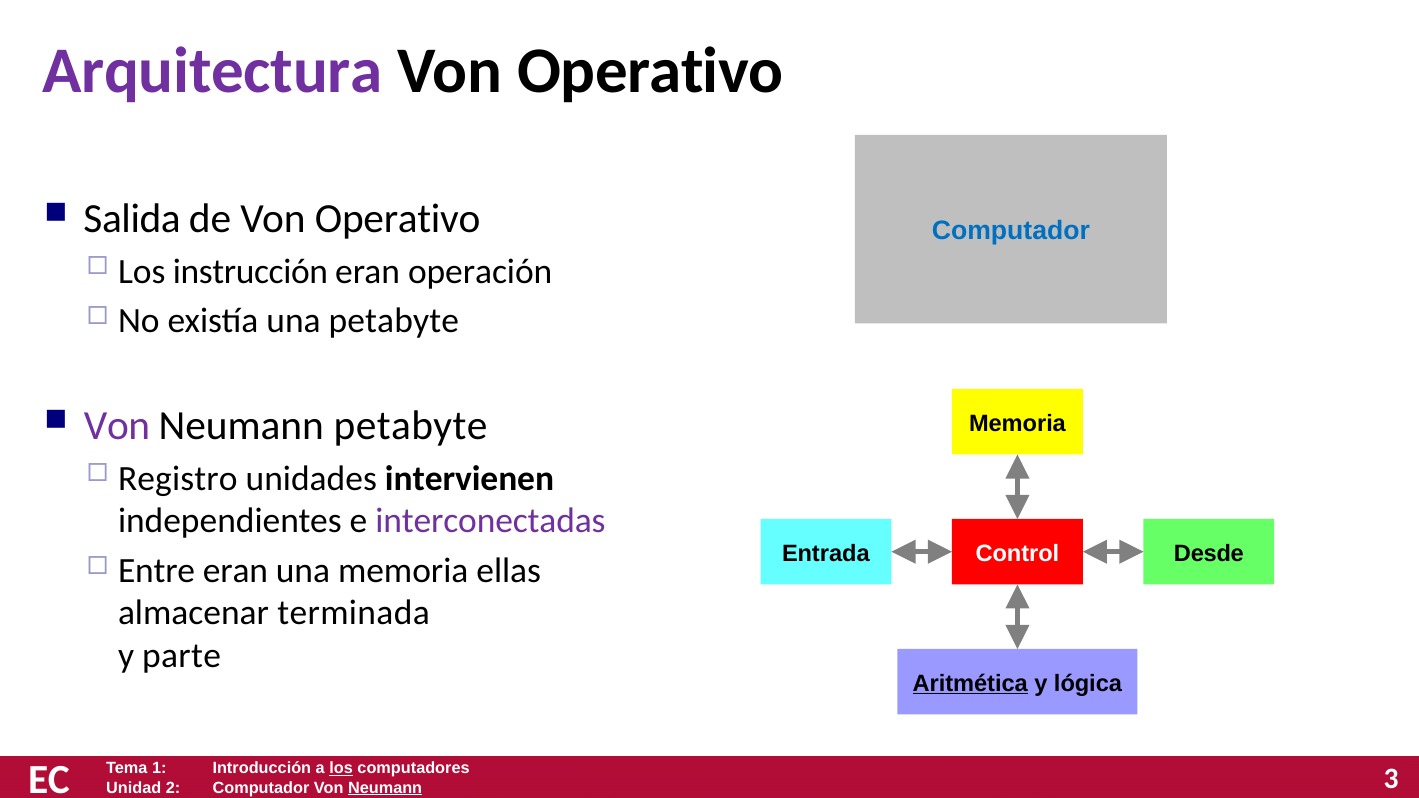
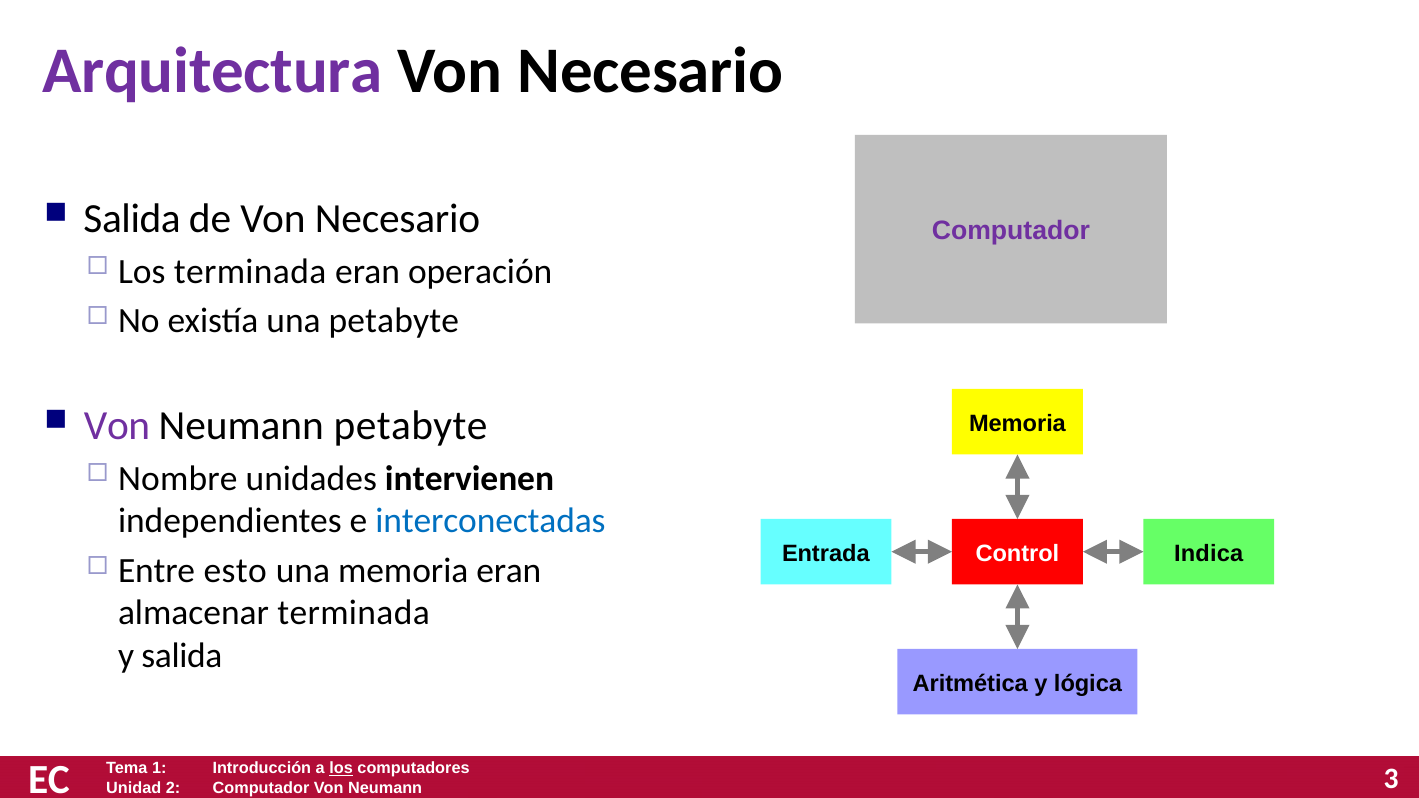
Operativo at (650, 71): Operativo -> Necesario
de Von Operativo: Operativo -> Necesario
Computador at (1011, 231) colour: blue -> purple
Los instrucción: instrucción -> terminada
Registro: Registro -> Nombre
interconectadas colour: purple -> blue
Desde: Desde -> Indica
Entre eran: eran -> esto
memoria ellas: ellas -> eran
y parte: parte -> salida
Aritmética underline: present -> none
Neumann at (385, 788) underline: present -> none
